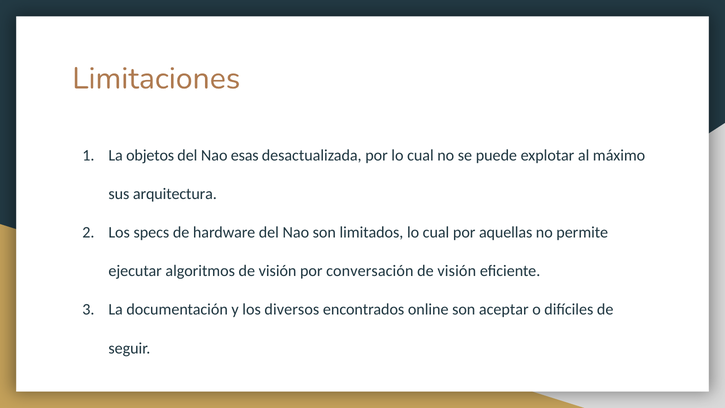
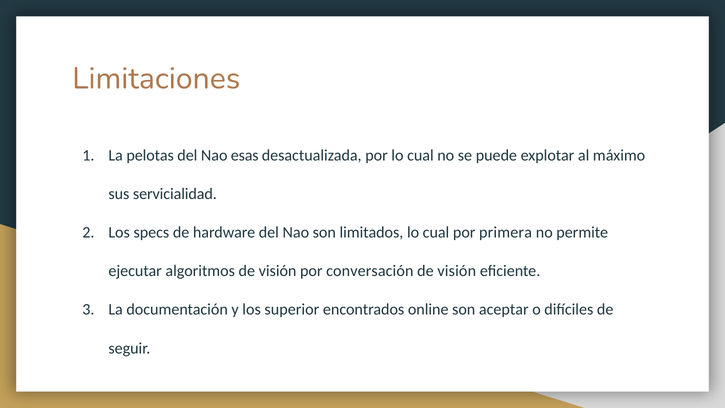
objetos: objetos -> pelotas
arquitectura: arquitectura -> servicialidad
aquellas: aquellas -> primera
diversos: diversos -> superior
